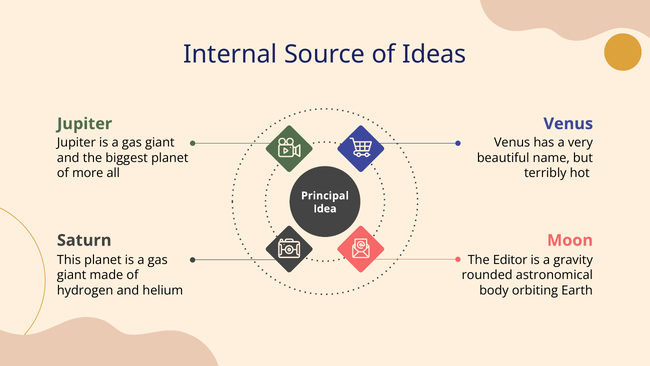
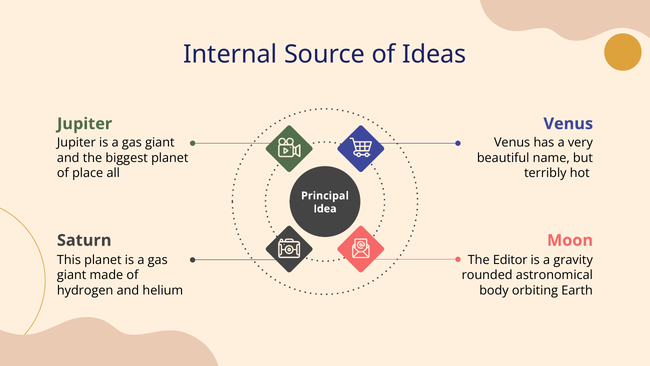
more: more -> place
